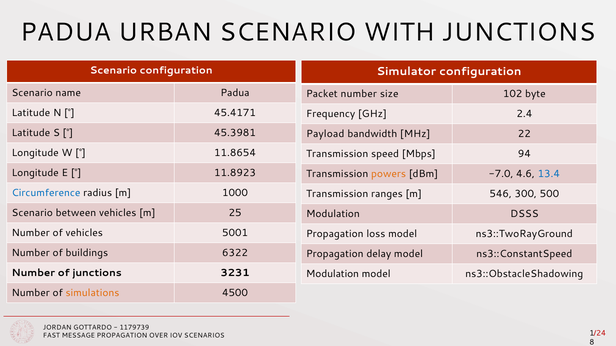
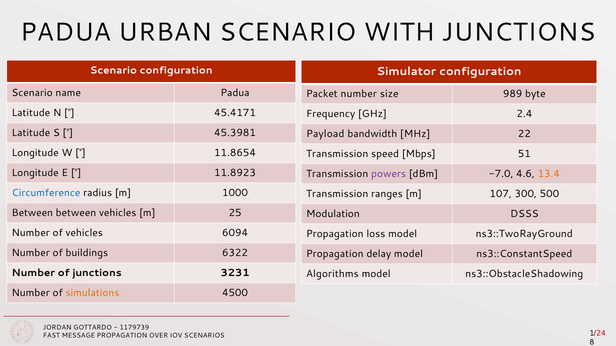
102: 102 -> 989
94: 94 -> 51
powers colour: orange -> purple
13.4 colour: blue -> orange
546: 546 -> 107
Scenario at (32, 213): Scenario -> Between
5001: 5001 -> 6094
Modulation at (333, 274): Modulation -> Algorithms
